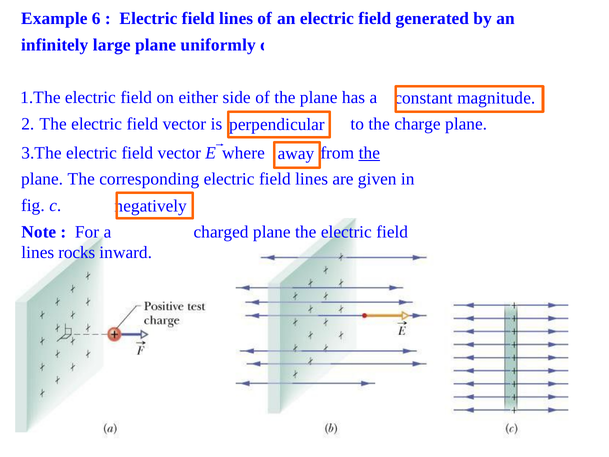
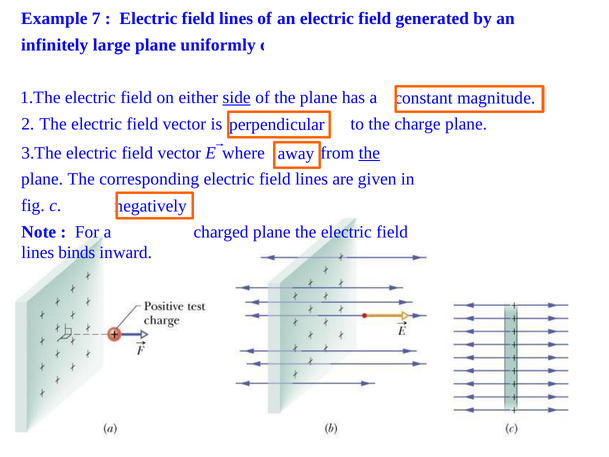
6: 6 -> 7
side underline: none -> present
rocks: rocks -> binds
